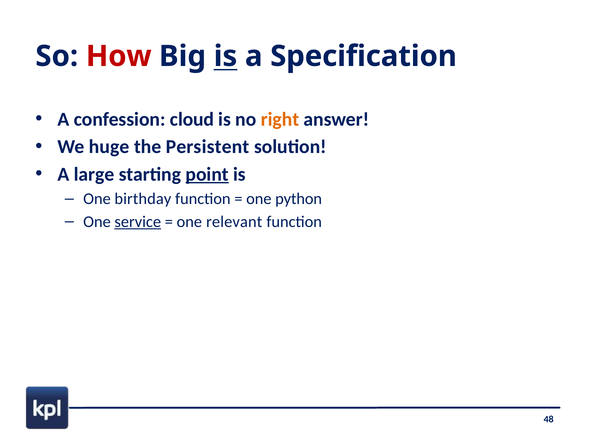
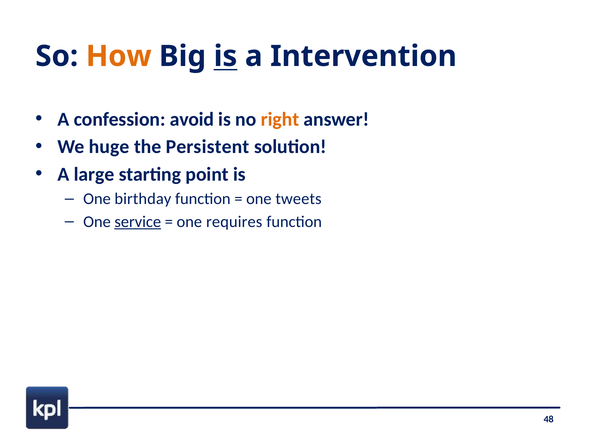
How colour: red -> orange
Specification: Specification -> Intervention
cloud: cloud -> avoid
point underline: present -> none
python: python -> tweets
relevant: relevant -> requires
